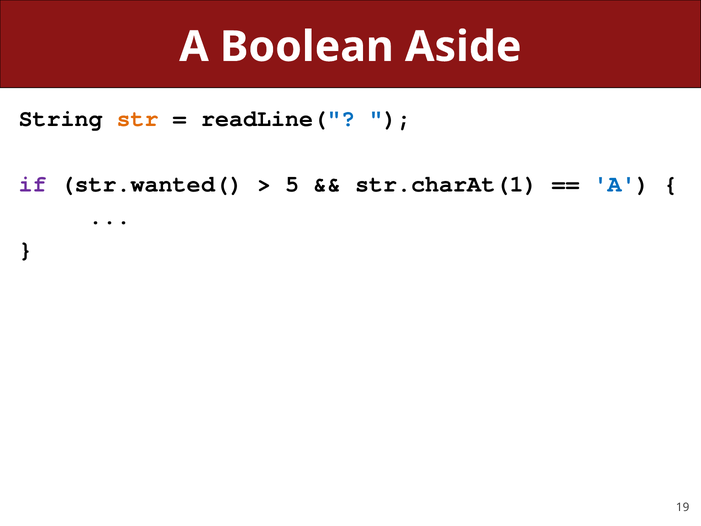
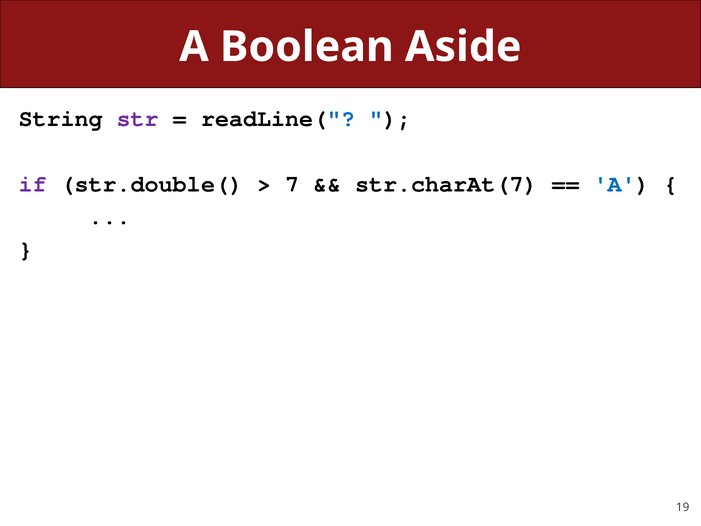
str colour: orange -> purple
str.wanted(: str.wanted( -> str.double(
5: 5 -> 7
str.charAt(1: str.charAt(1 -> str.charAt(7
